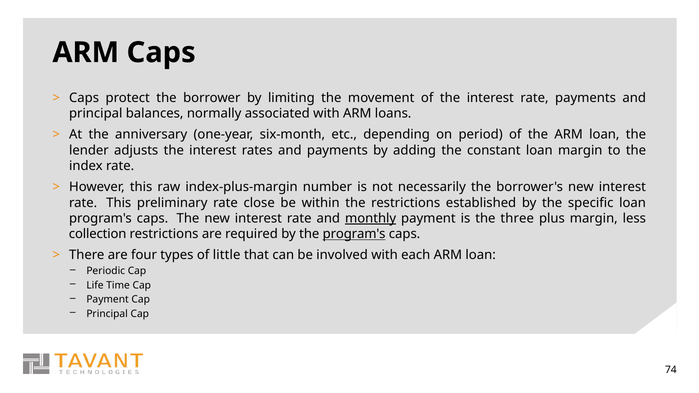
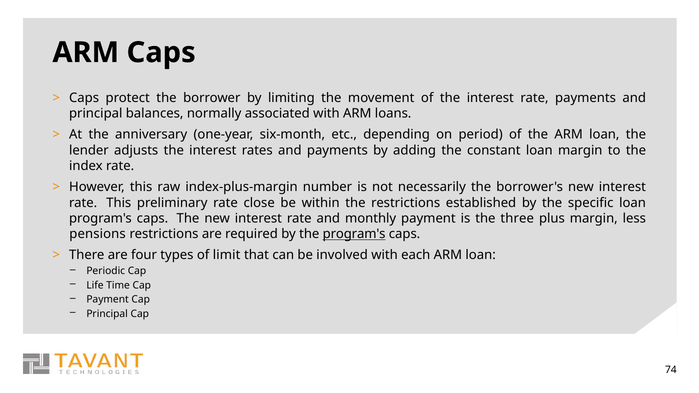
monthly underline: present -> none
collection: collection -> pensions
little: little -> limit
